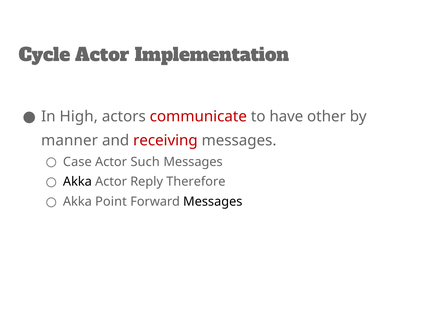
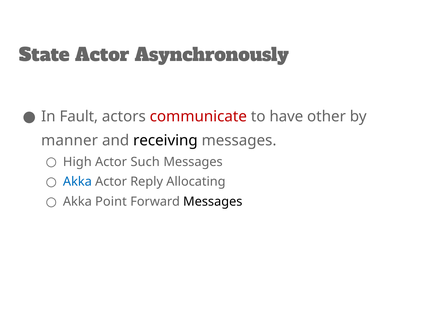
Cycle: Cycle -> State
Implementation: Implementation -> Asynchronously
High: High -> Fault
receiving colour: red -> black
Case: Case -> High
Akka at (77, 182) colour: black -> blue
Therefore: Therefore -> Allocating
